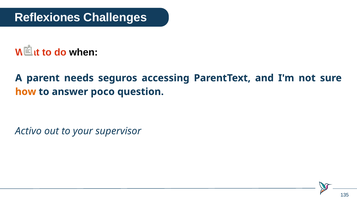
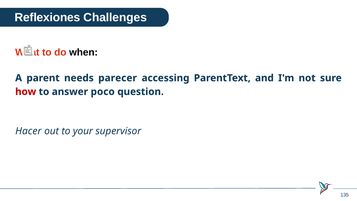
seguros: seguros -> parecer
how colour: orange -> red
Activo: Activo -> Hacer
